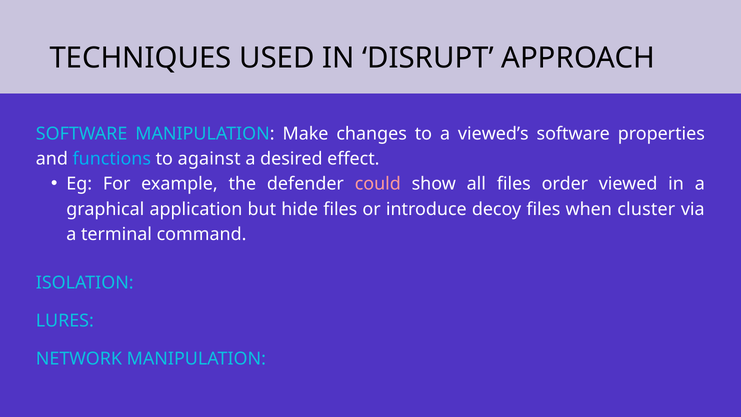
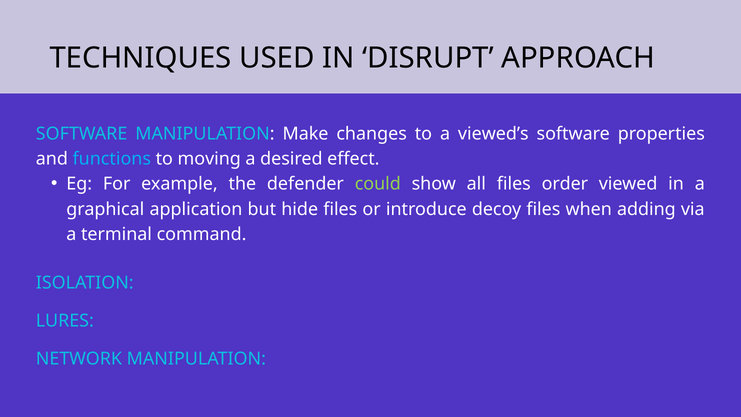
against: against -> moving
could colour: pink -> light green
cluster: cluster -> adding
